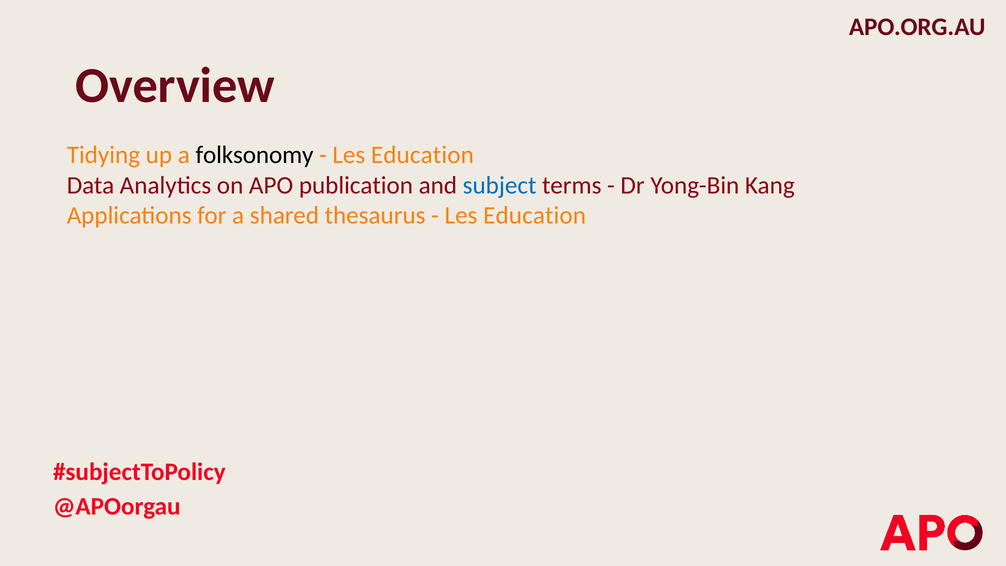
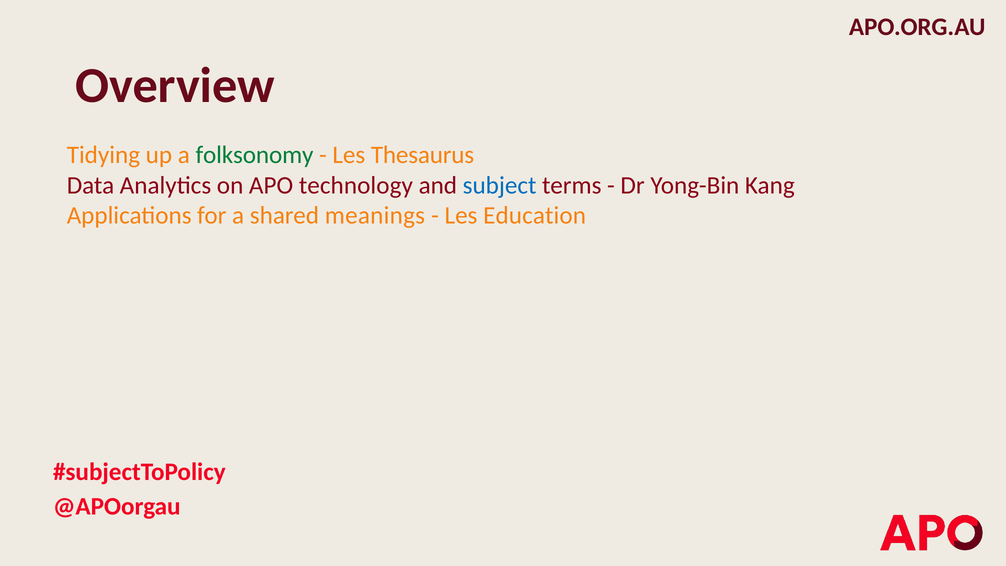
folksonomy colour: black -> green
Education at (422, 155): Education -> Thesaurus
publication: publication -> technology
thesaurus: thesaurus -> meanings
